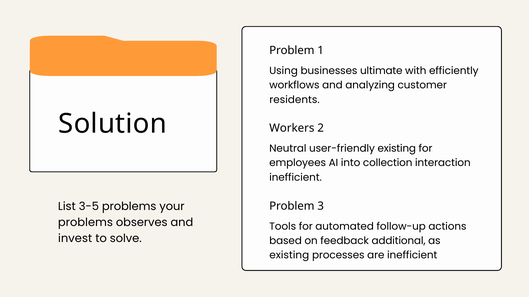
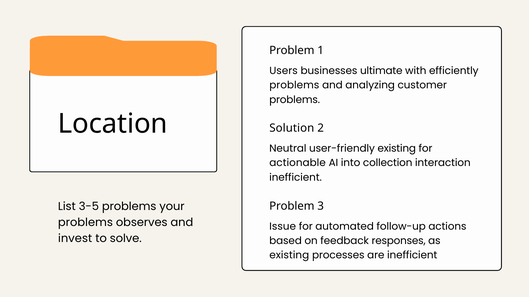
Using: Using -> Users
workflows at (294, 85): workflows -> problems
residents at (294, 100): residents -> problems
Solution: Solution -> Location
Workers: Workers -> Solution
employees: employees -> actionable
Tools: Tools -> Issue
additional: additional -> responses
